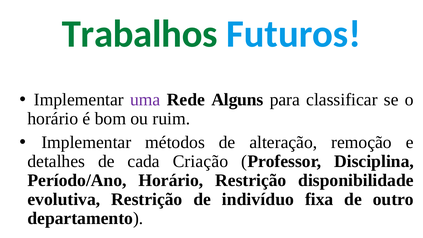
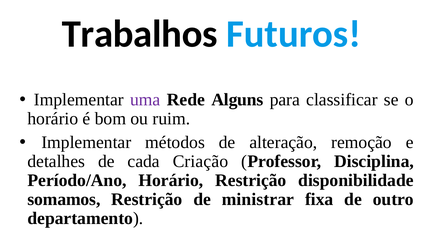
Trabalhos colour: green -> black
evolutiva: evolutiva -> somamos
indivíduo: indivíduo -> ministrar
